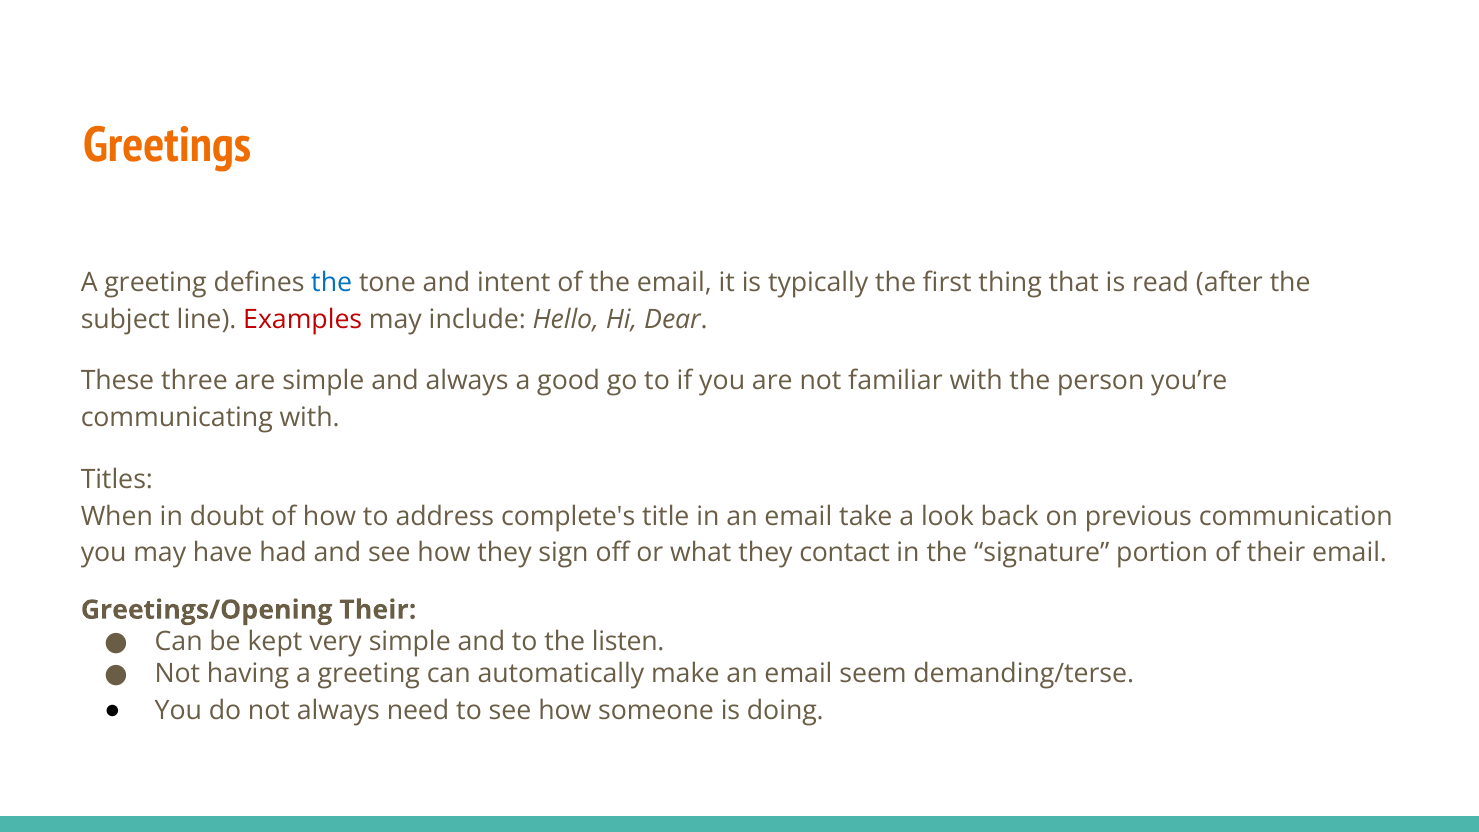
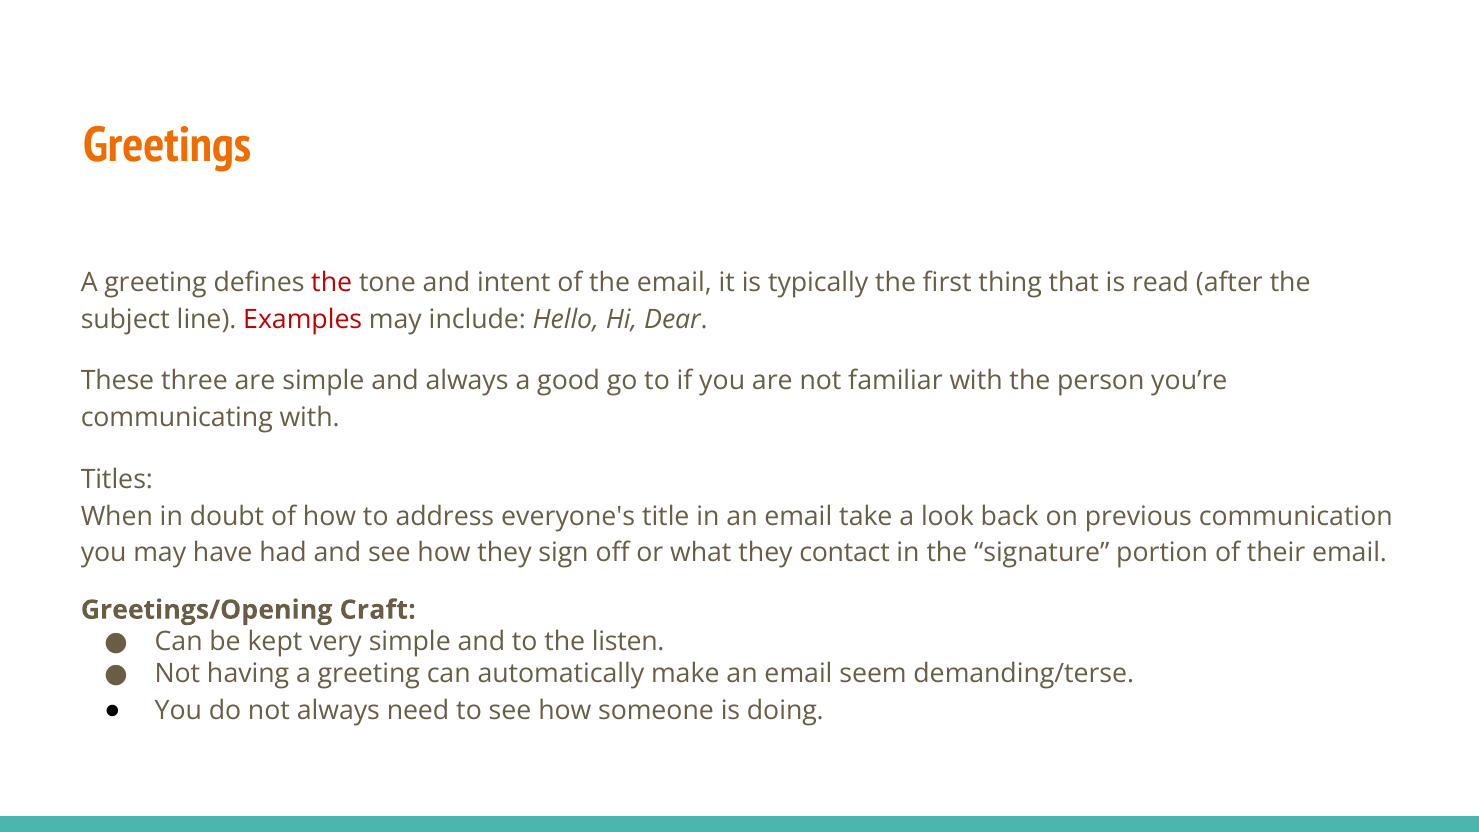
the at (332, 283) colour: blue -> red
complete's: complete's -> everyone's
Greetings/Opening Their: Their -> Craft
